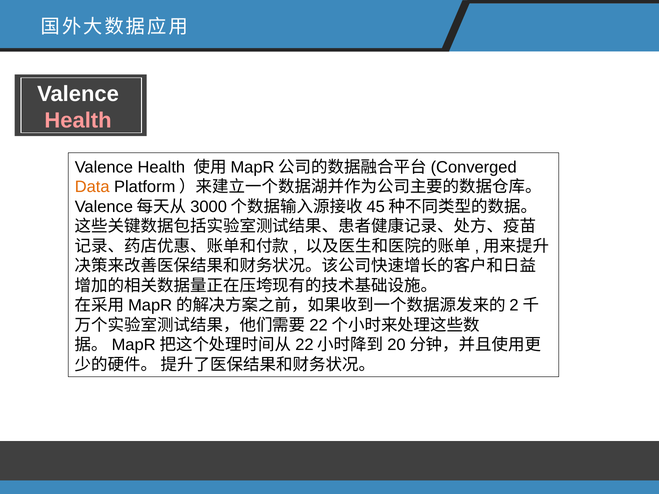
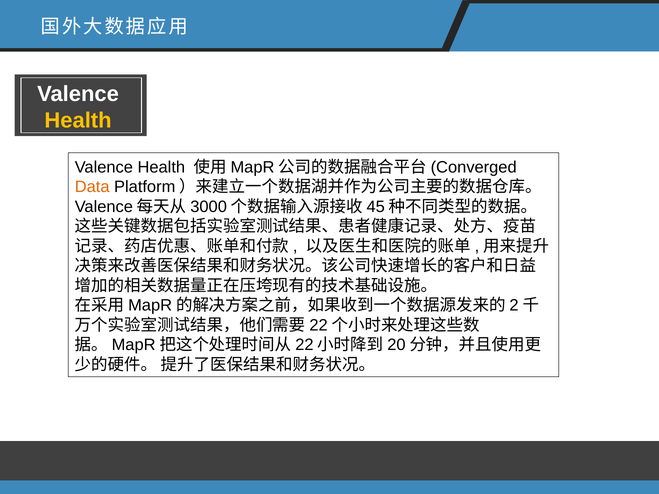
Health at (78, 121) colour: pink -> yellow
